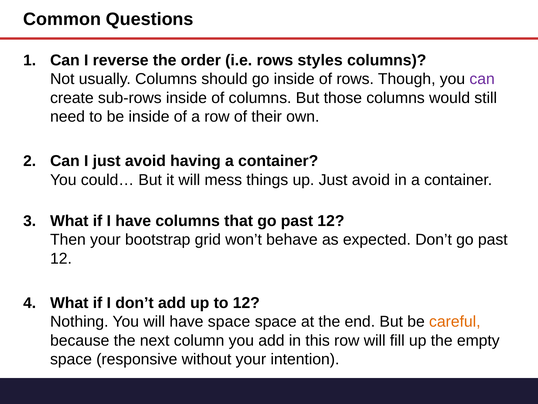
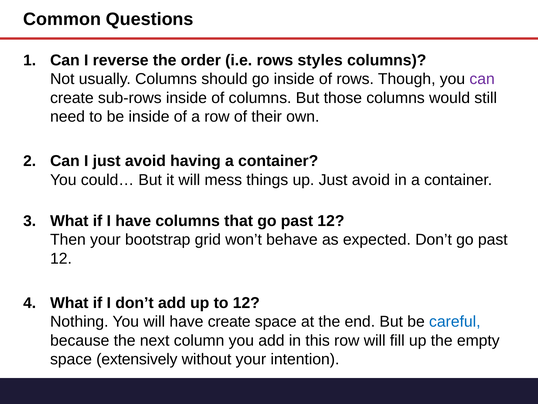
have space: space -> create
careful colour: orange -> blue
responsive: responsive -> extensively
